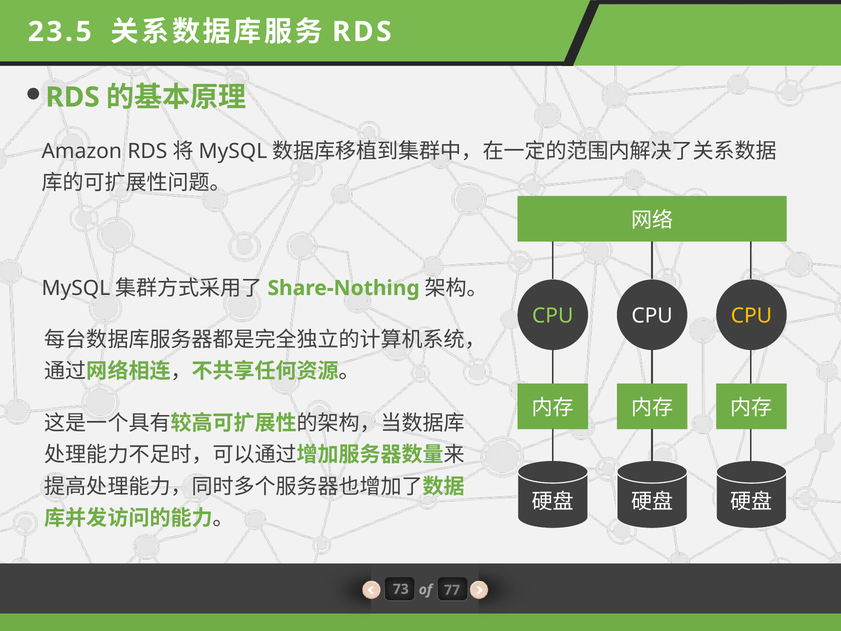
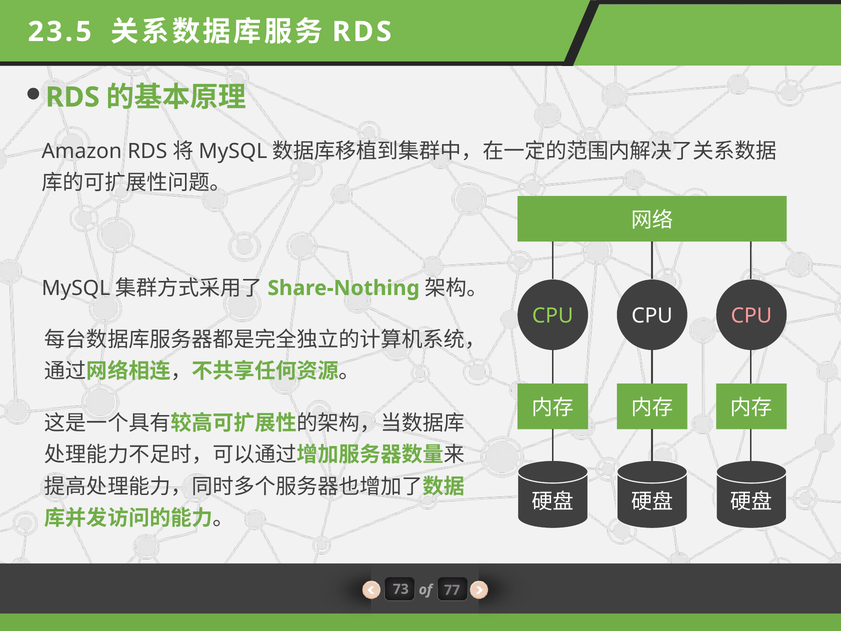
CPU at (751, 316) colour: yellow -> pink
